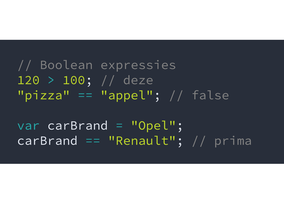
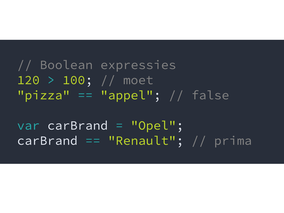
deze: deze -> moet
